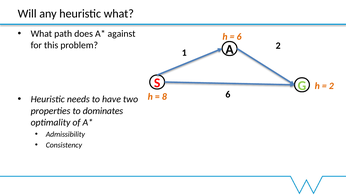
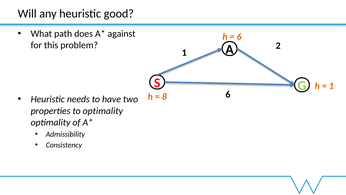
heuristic what: what -> good
2 at (331, 86): 2 -> 1
to dominates: dominates -> optimality
